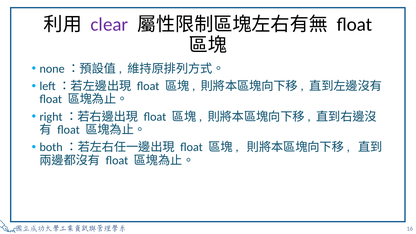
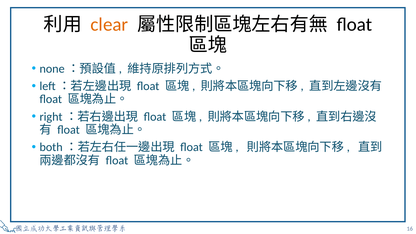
clear colour: purple -> orange
